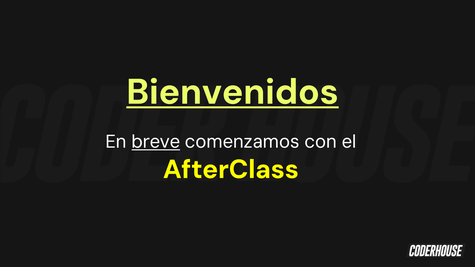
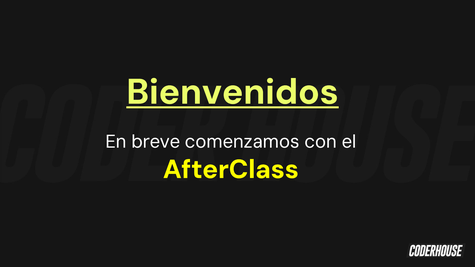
breve underline: present -> none
